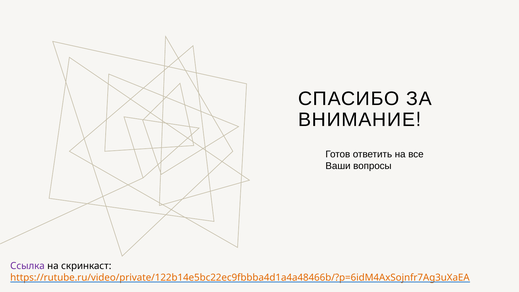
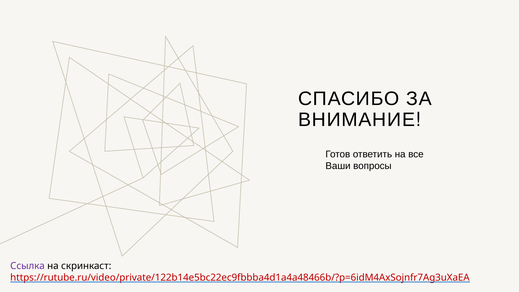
https://rutube.ru/video/private/122b14e5bc22ec9fbbba4d1a4a48466b/?p=6idM4AxSojnfr7Ag3uXaEA colour: orange -> red
